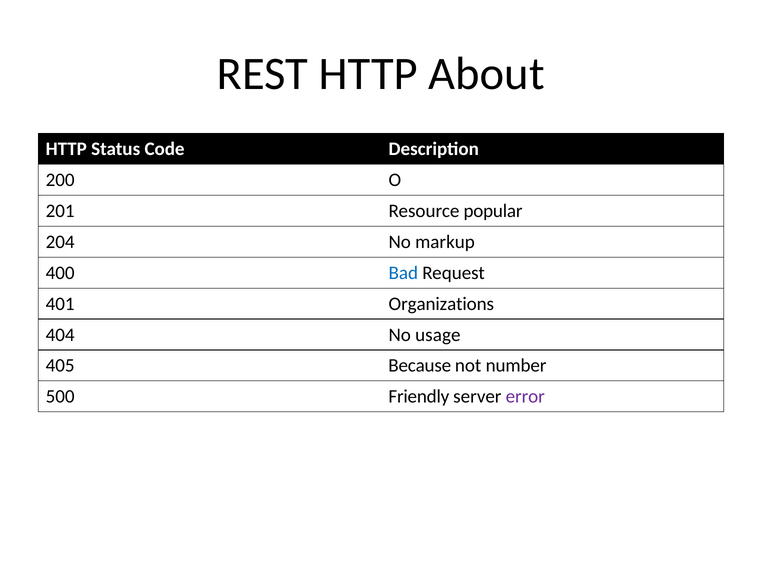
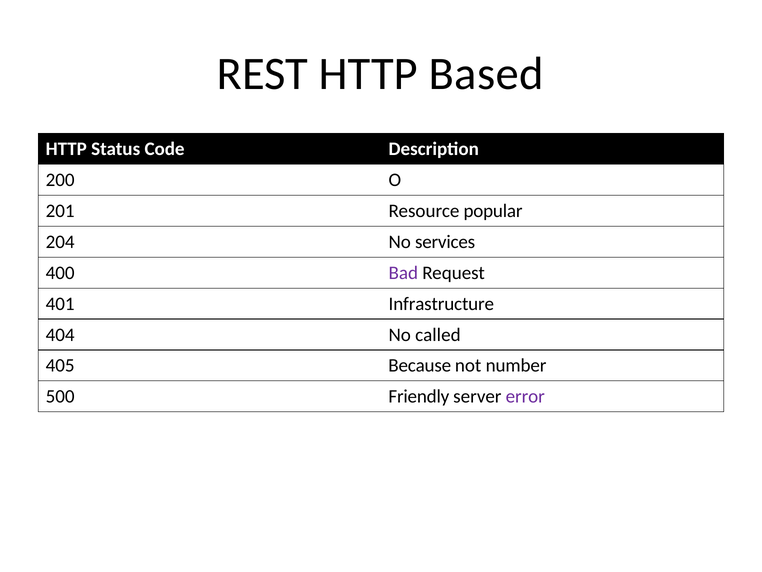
About: About -> Based
markup: markup -> services
Bad colour: blue -> purple
Organizations: Organizations -> Infrastructure
usage: usage -> called
